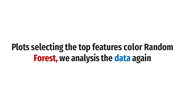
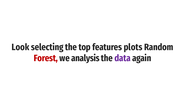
Plots: Plots -> Look
color: color -> plots
data colour: blue -> purple
